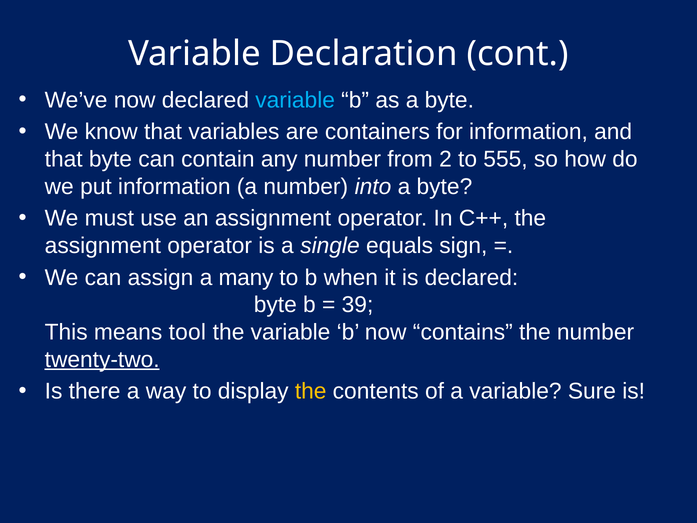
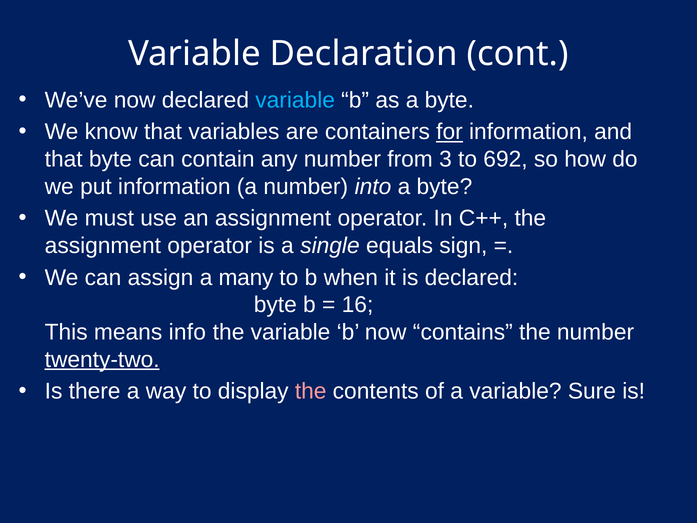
for underline: none -> present
2: 2 -> 3
555: 555 -> 692
39: 39 -> 16
tool: tool -> info
the at (311, 391) colour: yellow -> pink
